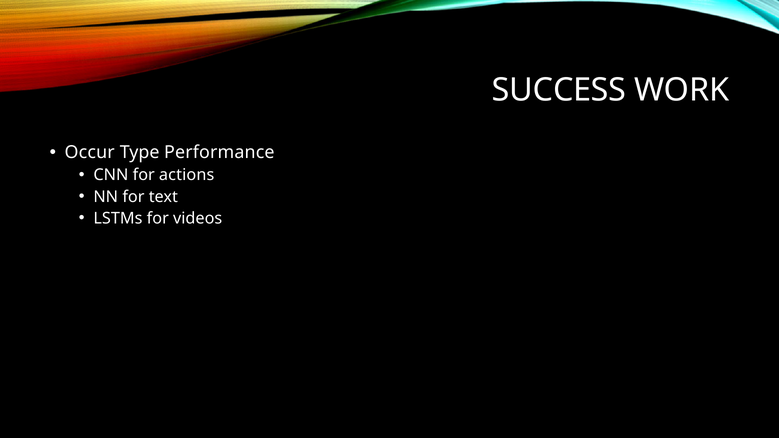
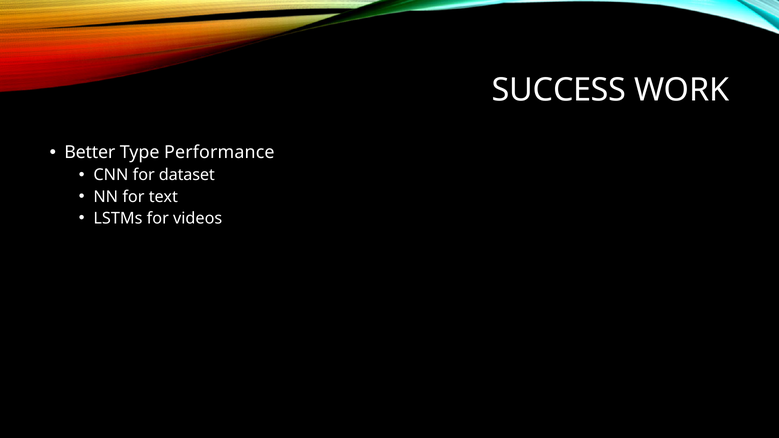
Occur: Occur -> Better
actions: actions -> dataset
